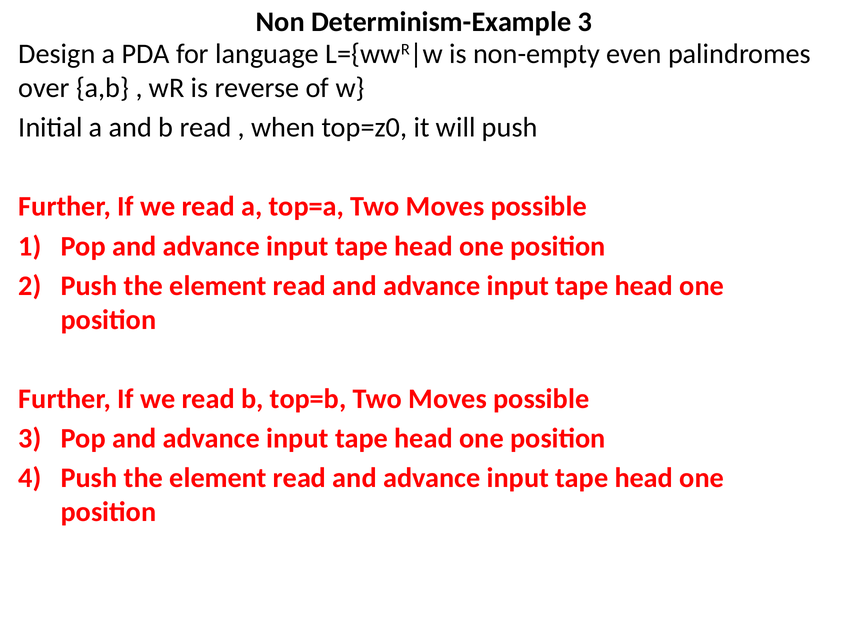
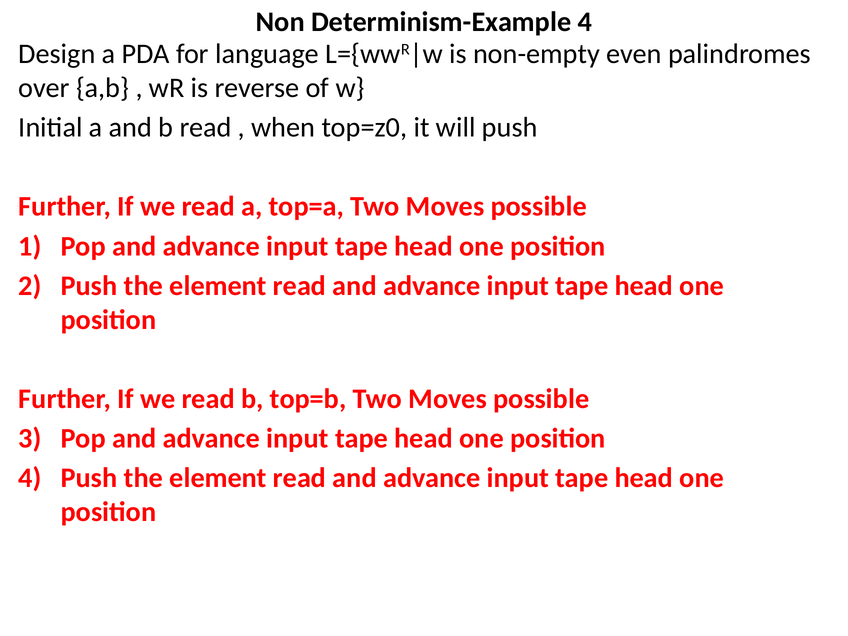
Determinism-Example 3: 3 -> 4
